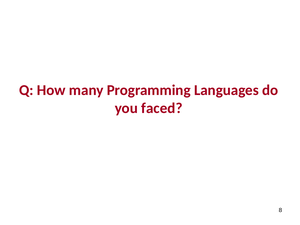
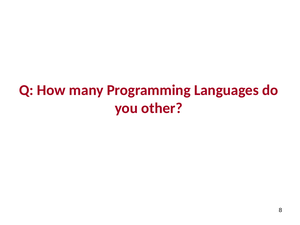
faced: faced -> other
